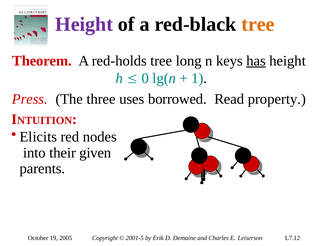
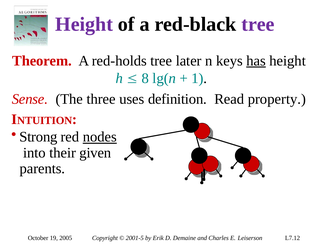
tree at (258, 24) colour: orange -> purple
long: long -> later
0: 0 -> 8
Press: Press -> Sense
borrowed: borrowed -> definition
Elicits: Elicits -> Strong
nodes underline: none -> present
